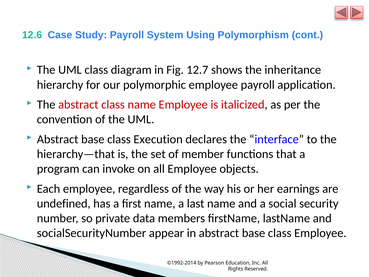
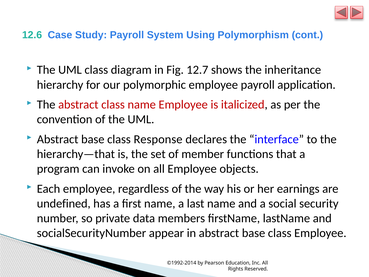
Execution: Execution -> Response
